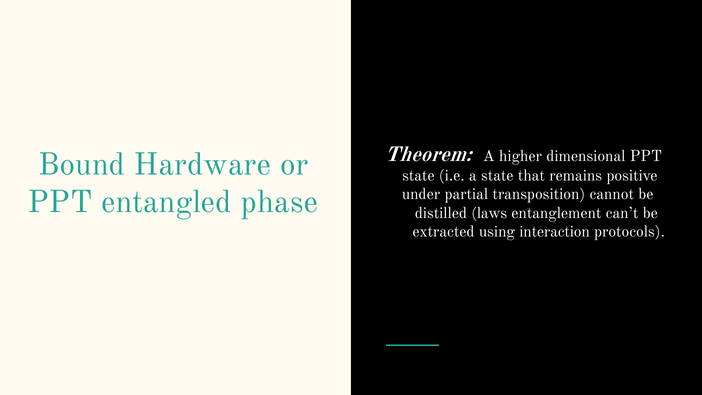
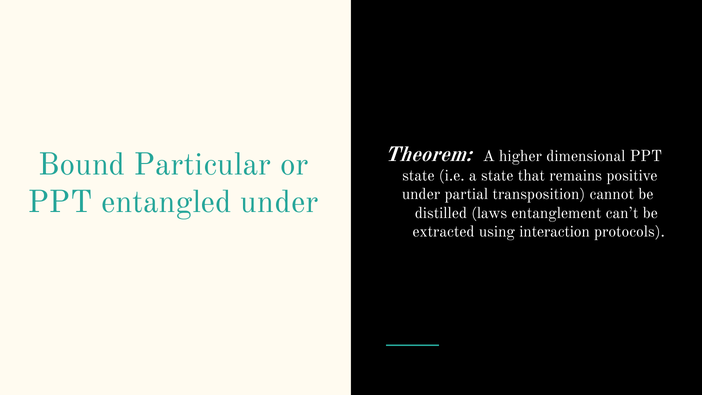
Hardware: Hardware -> Particular
entangled phase: phase -> under
